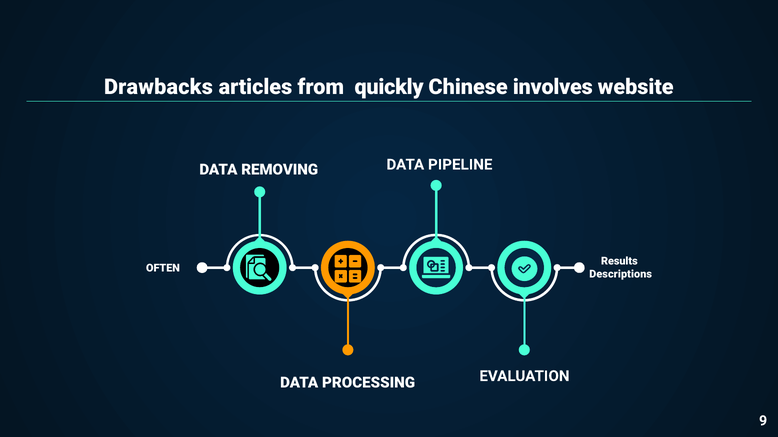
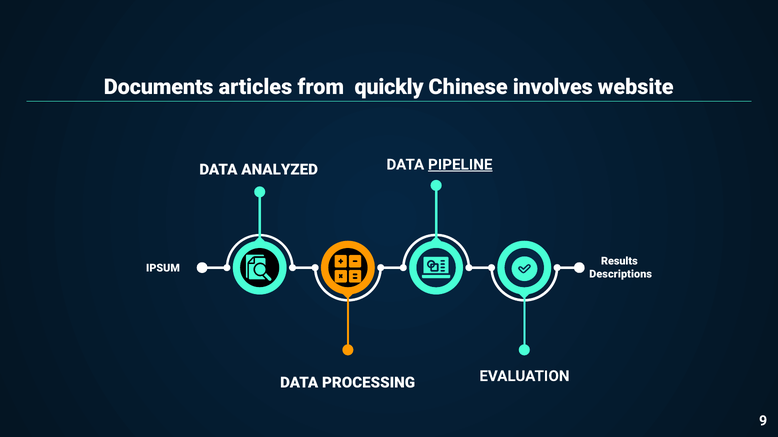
Drawbacks: Drawbacks -> Documents
PIPELINE underline: none -> present
REMOVING: REMOVING -> ANALYZED
OFTEN: OFTEN -> IPSUM
